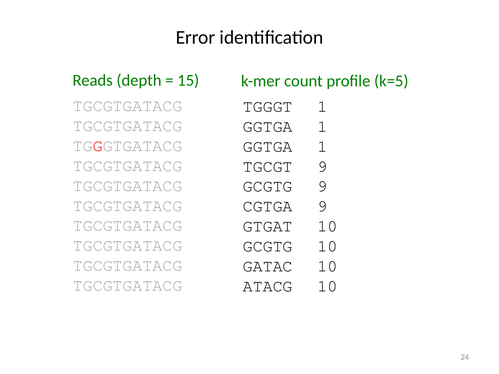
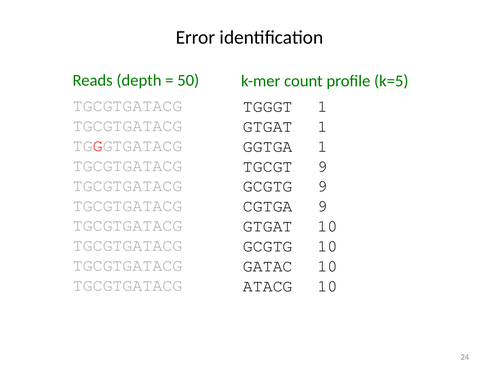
15: 15 -> 50
GGTGA at (268, 126): GGTGA -> GTGAT
